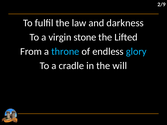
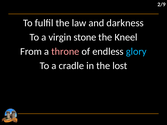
Lifted: Lifted -> Kneel
throne colour: light blue -> pink
will: will -> lost
